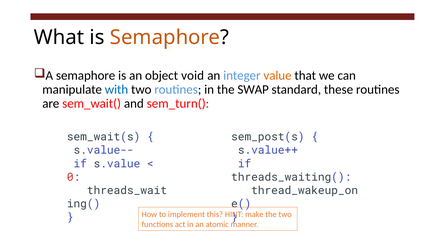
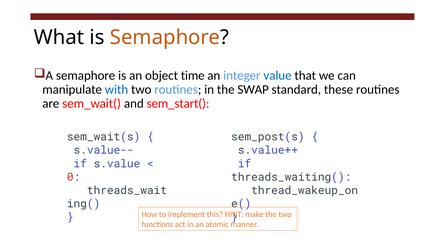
void: void -> time
value colour: orange -> blue
sem_turn(: sem_turn( -> sem_start(
